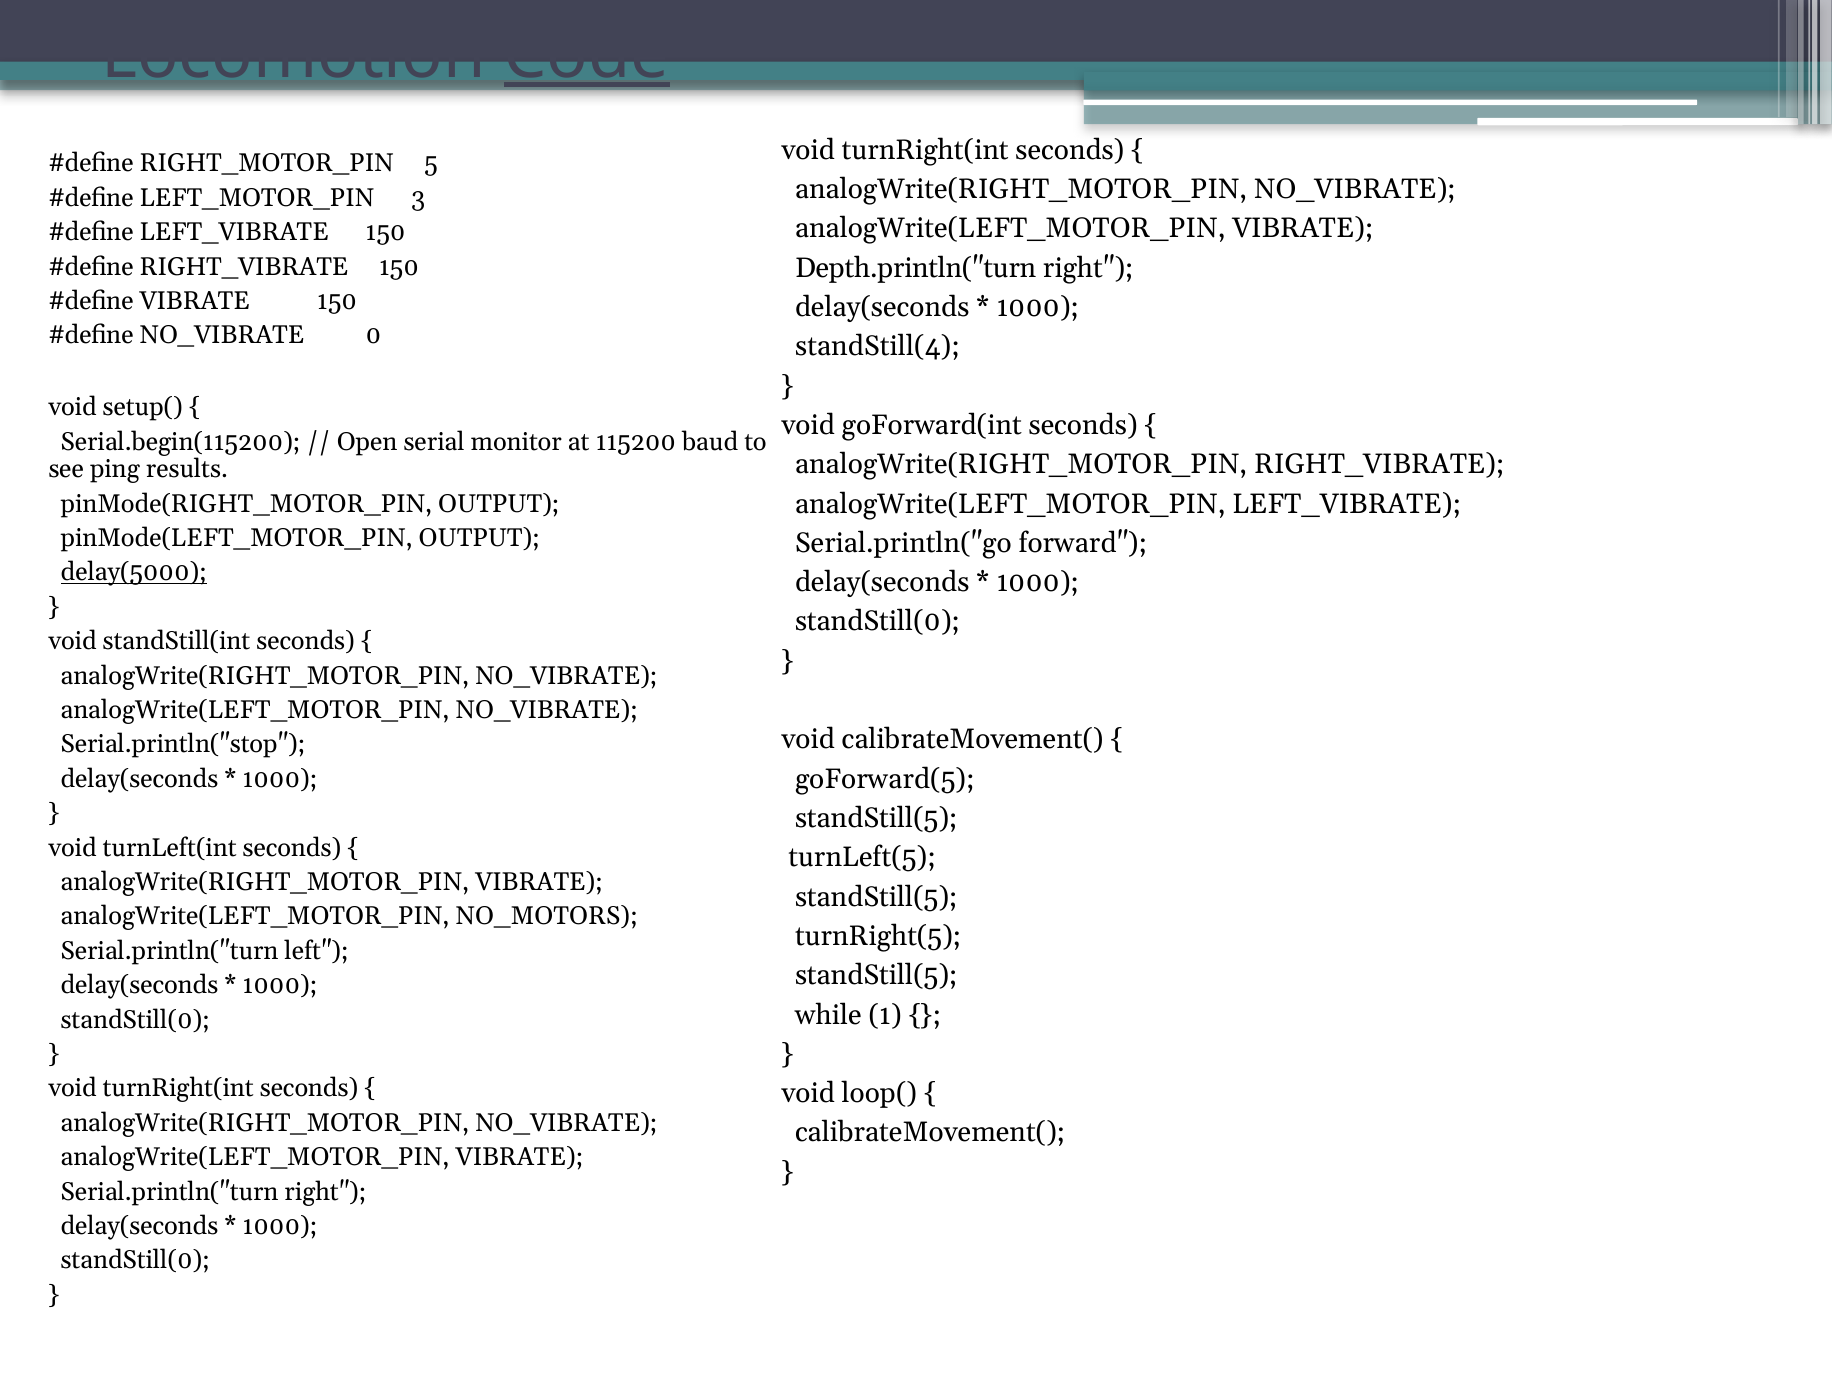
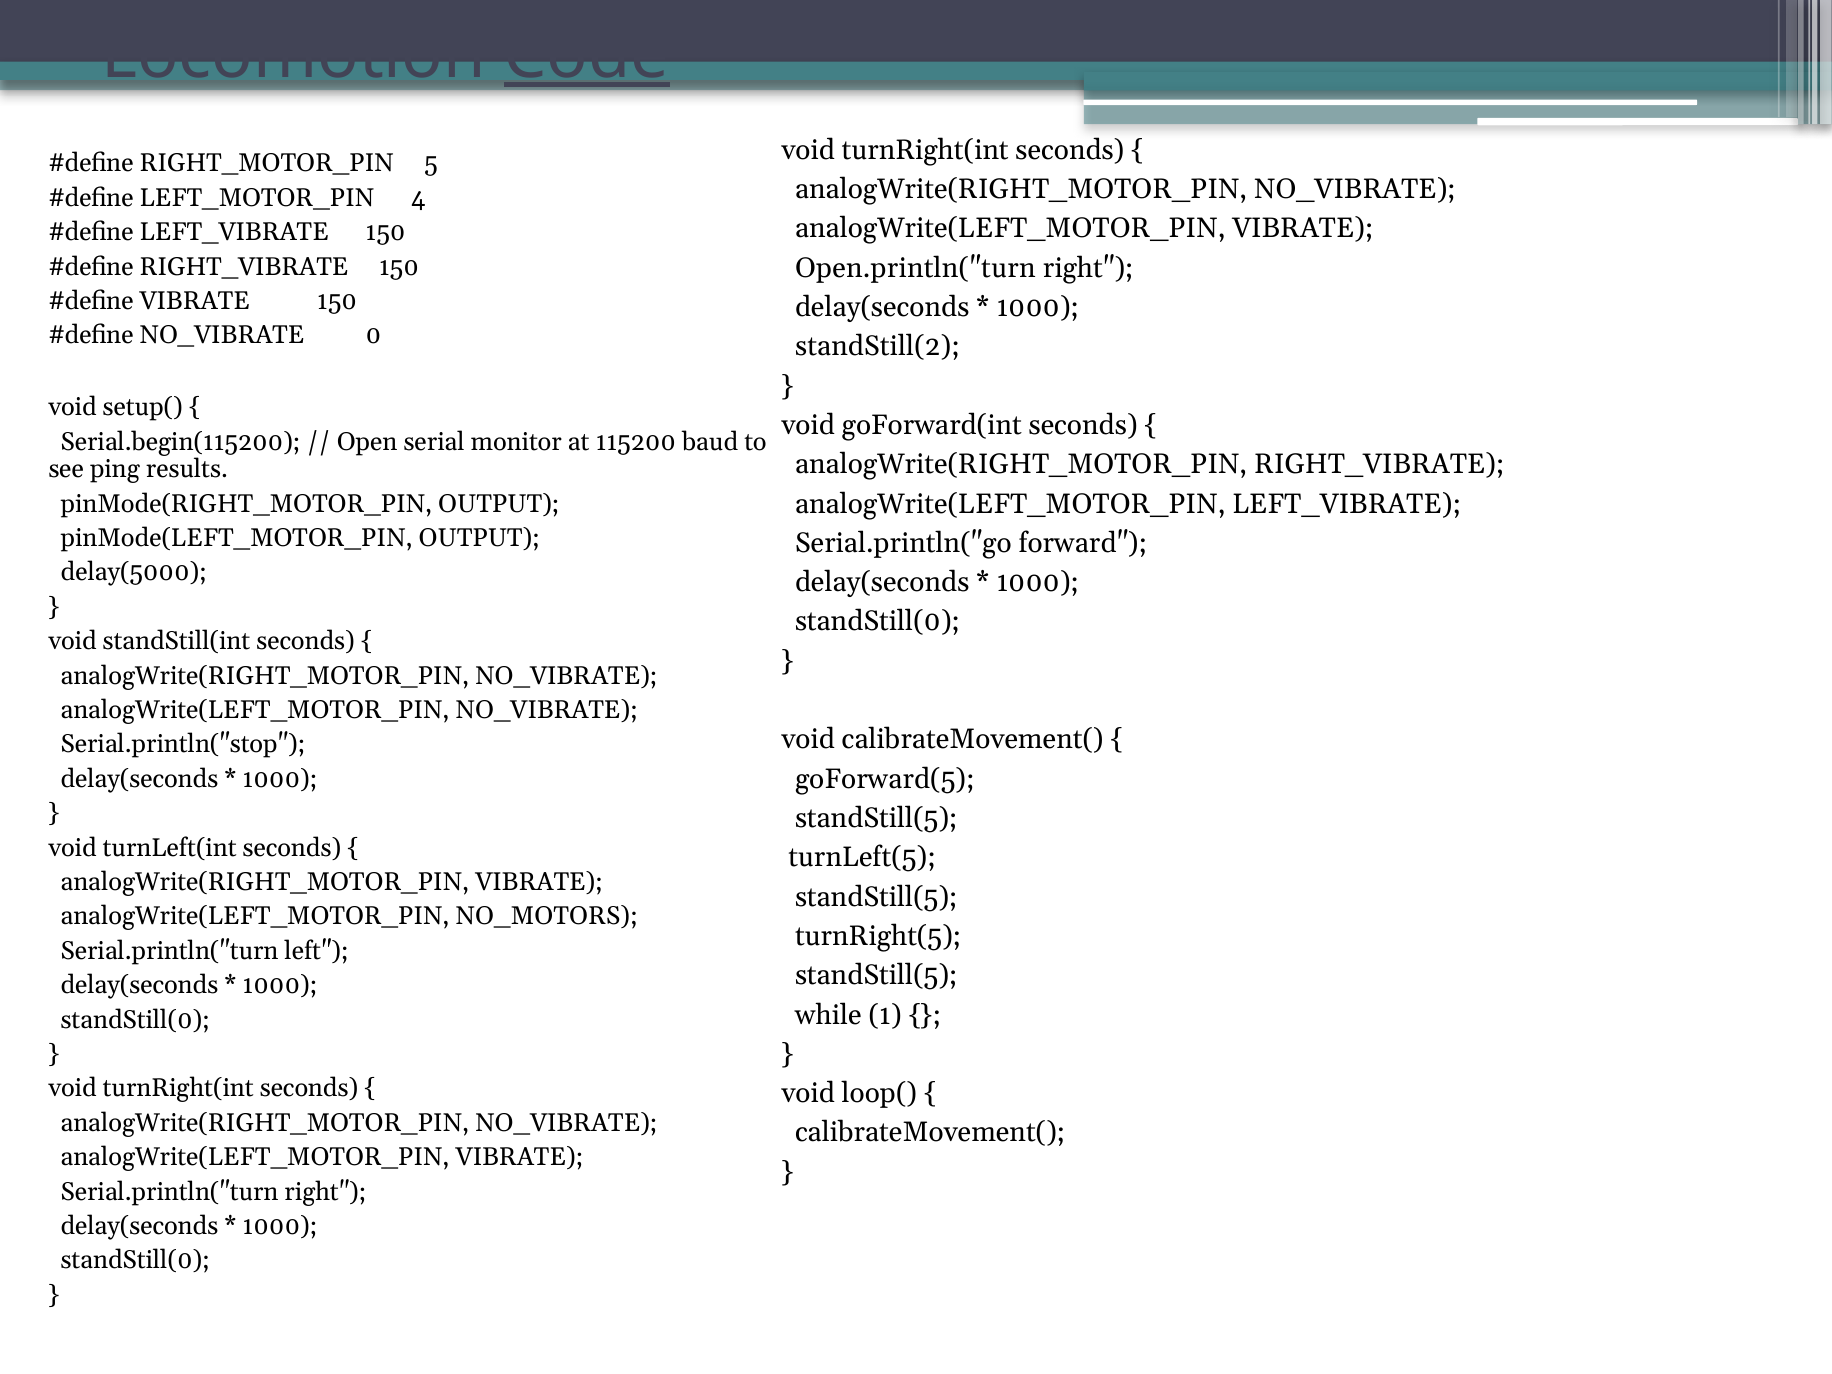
3: 3 -> 4
Depth.println("turn: Depth.println("turn -> Open.println("turn
standStill(4: standStill(4 -> standStill(2
delay(5000 underline: present -> none
